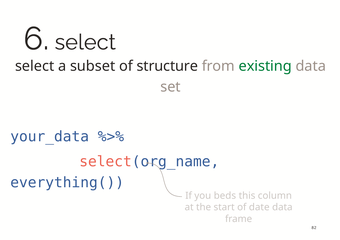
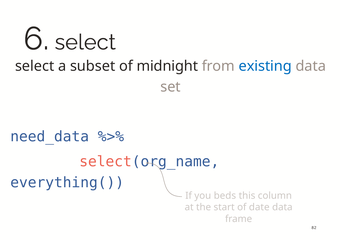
structure: structure -> midnight
existing colour: green -> blue
your_data: your_data -> need_data
